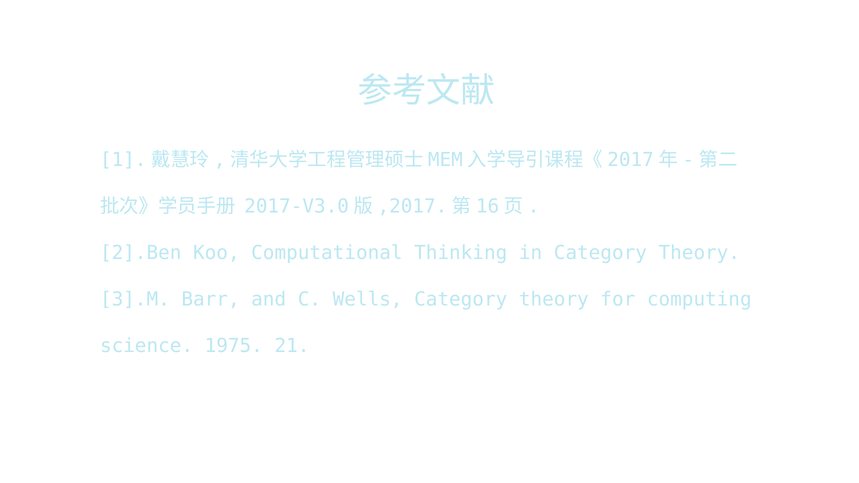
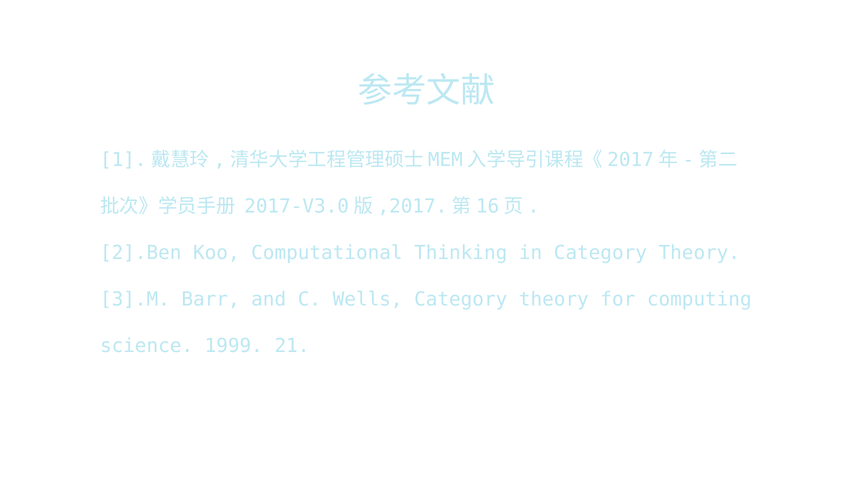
1975: 1975 -> 1999
